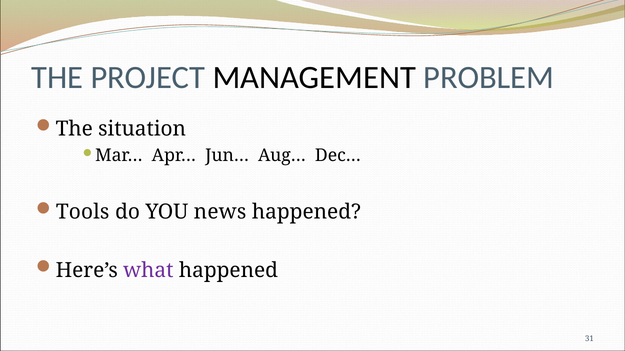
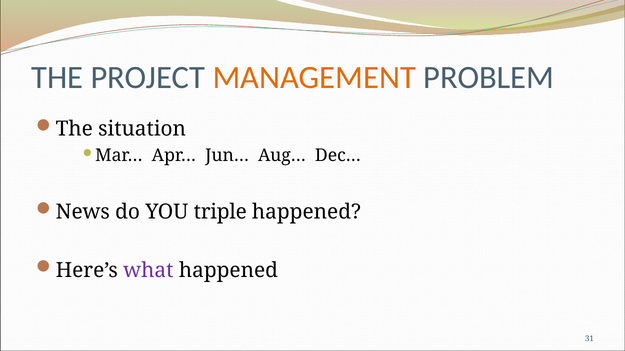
MANAGEMENT colour: black -> orange
Tools: Tools -> News
news: news -> triple
